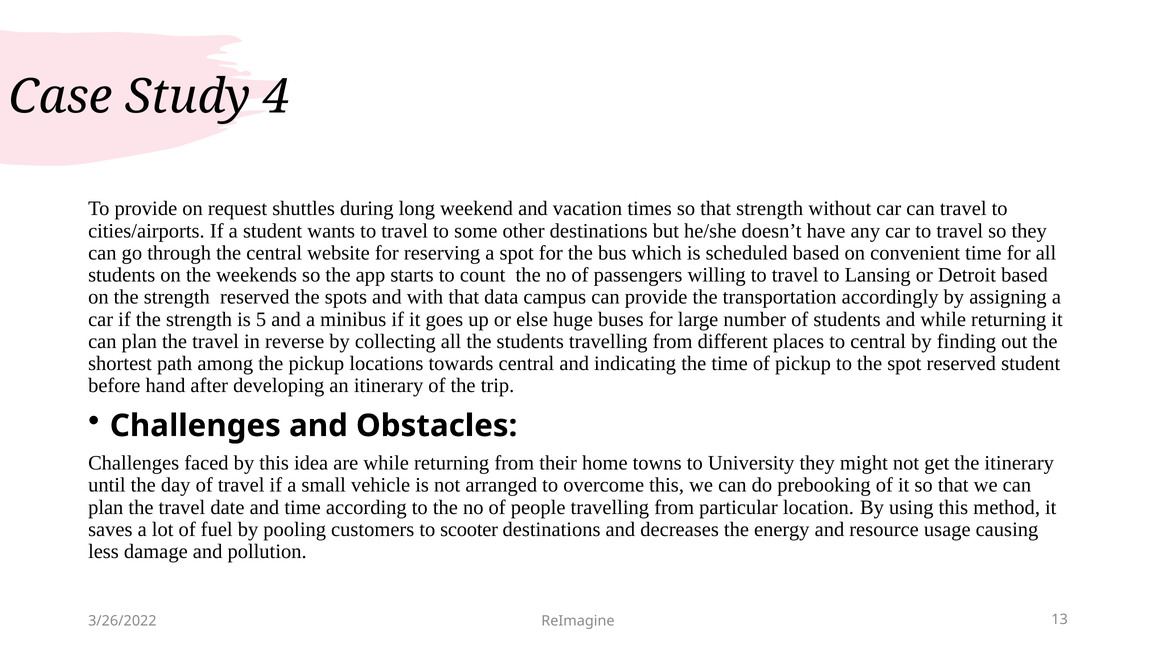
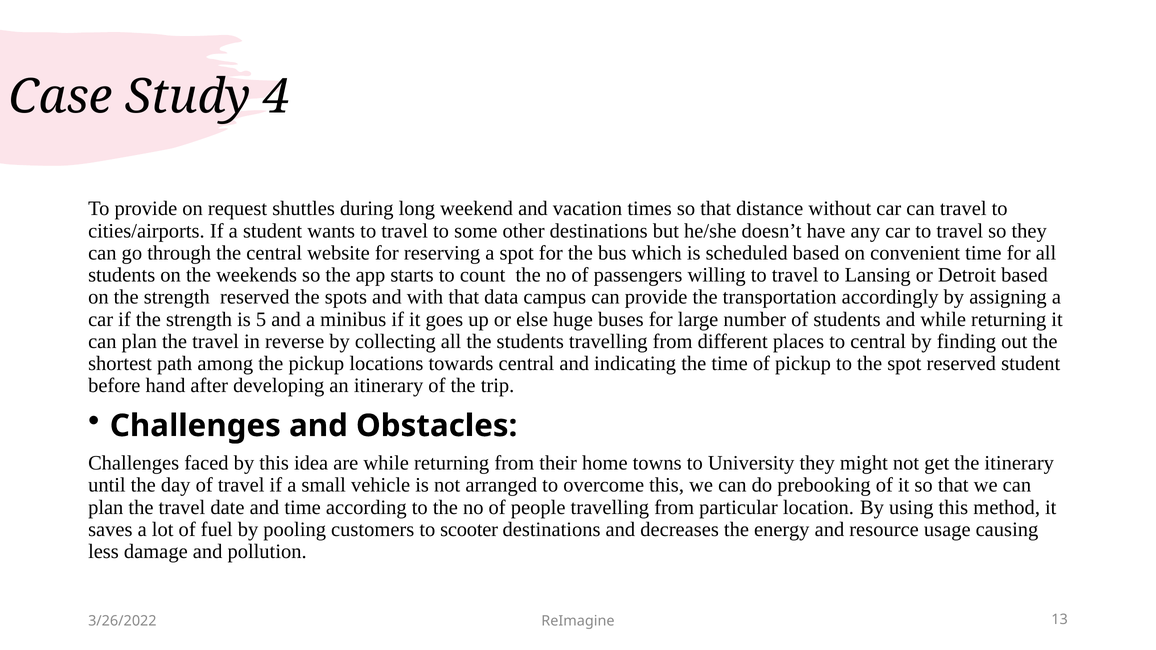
that strength: strength -> distance
